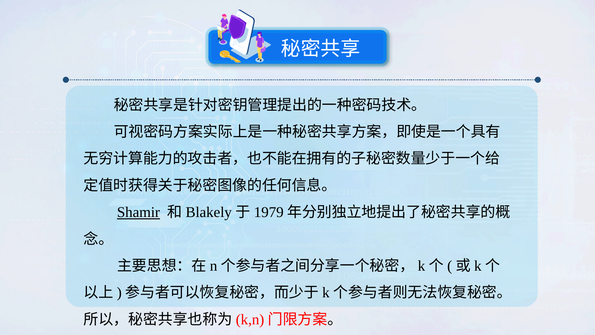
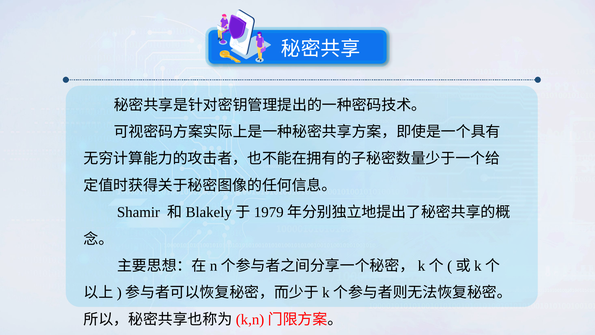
Shamir underline: present -> none
